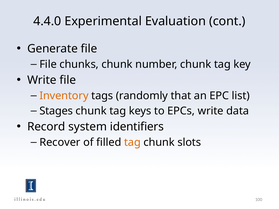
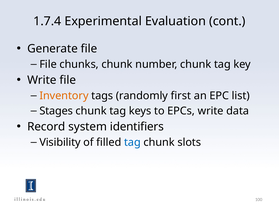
4.4.0: 4.4.0 -> 1.7.4
that: that -> first
Recover: Recover -> Visibility
tag at (132, 142) colour: orange -> blue
